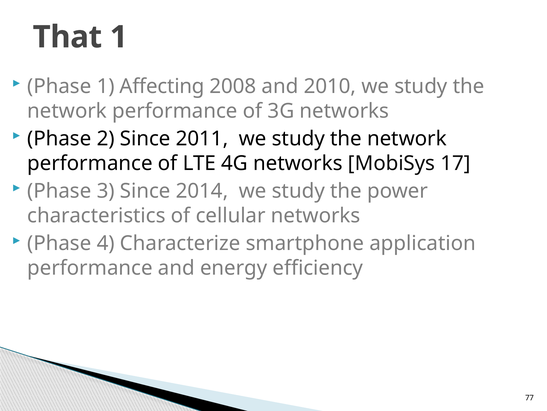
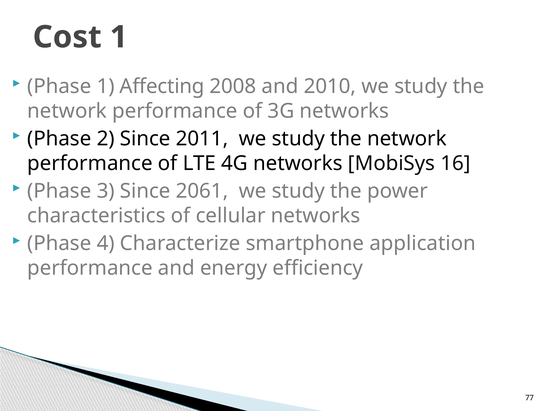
That: That -> Cost
17: 17 -> 16
2014: 2014 -> 2061
